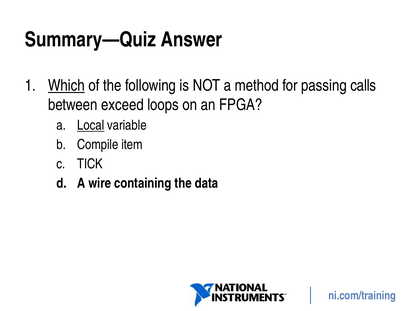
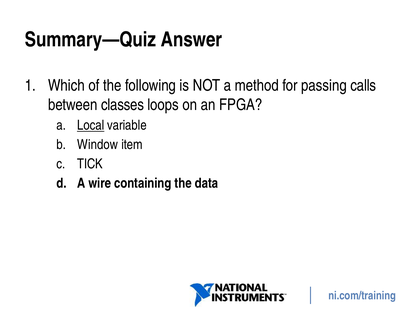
Which underline: present -> none
exceed: exceed -> classes
Compile: Compile -> Window
